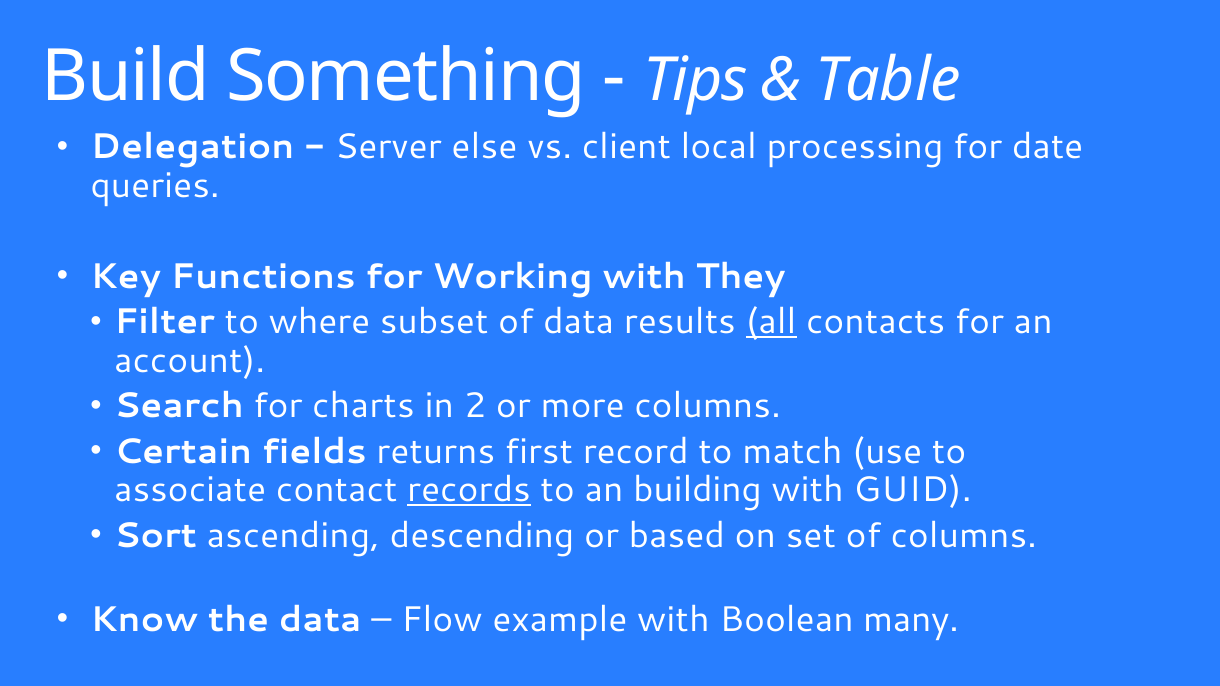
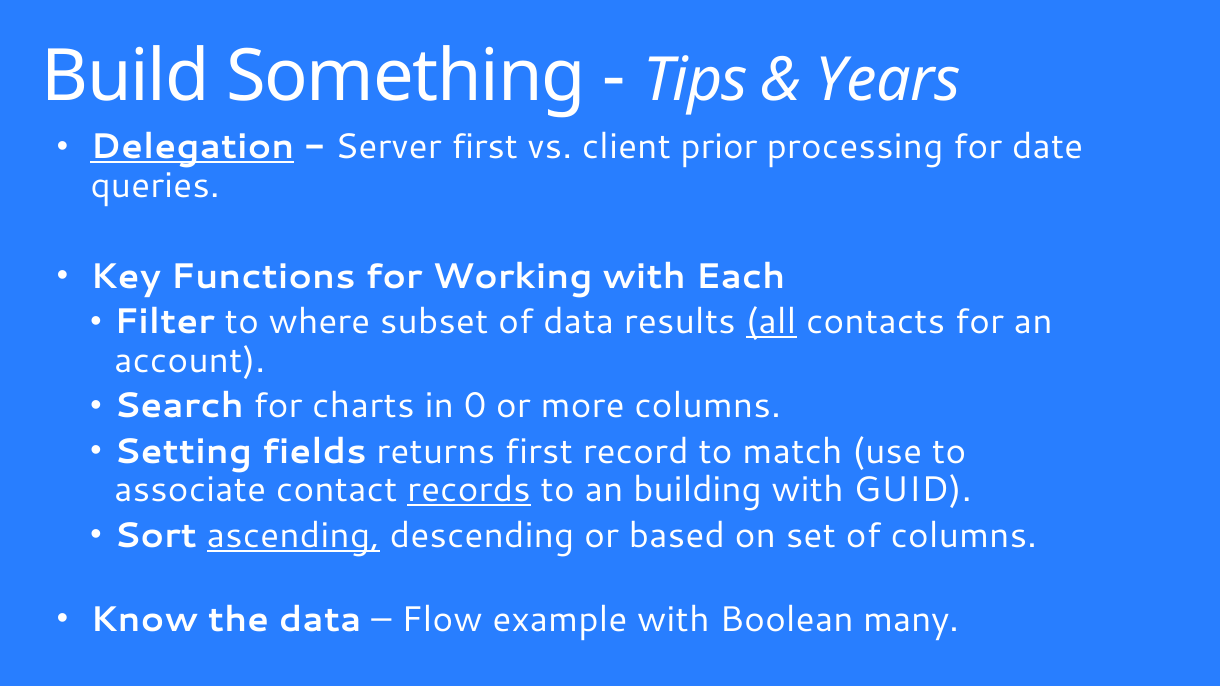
Table: Table -> Years
Delegation underline: none -> present
Server else: else -> first
local: local -> prior
They: They -> Each
2: 2 -> 0
Certain: Certain -> Setting
ascending underline: none -> present
